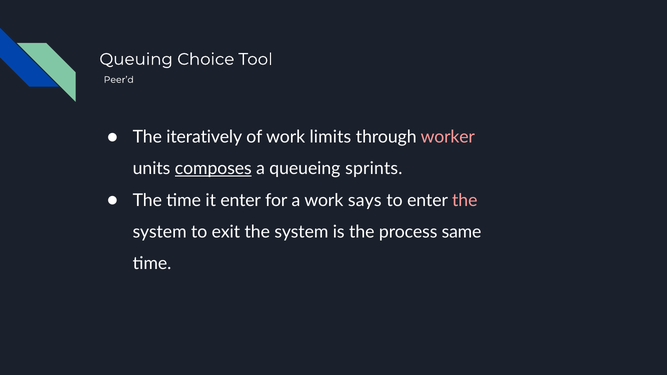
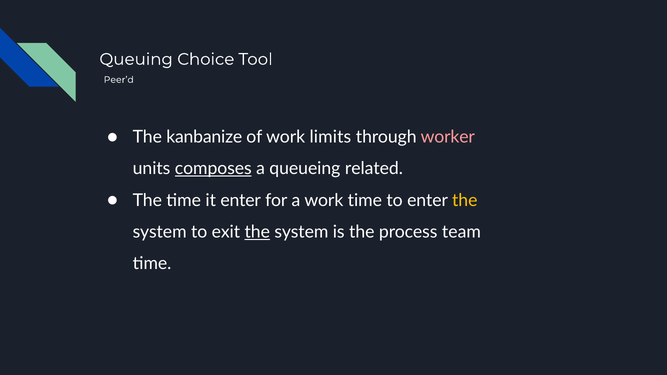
iteratively: iteratively -> kanbanize
sprints: sprints -> related
work says: says -> time
the at (465, 200) colour: pink -> yellow
the at (257, 232) underline: none -> present
same: same -> team
